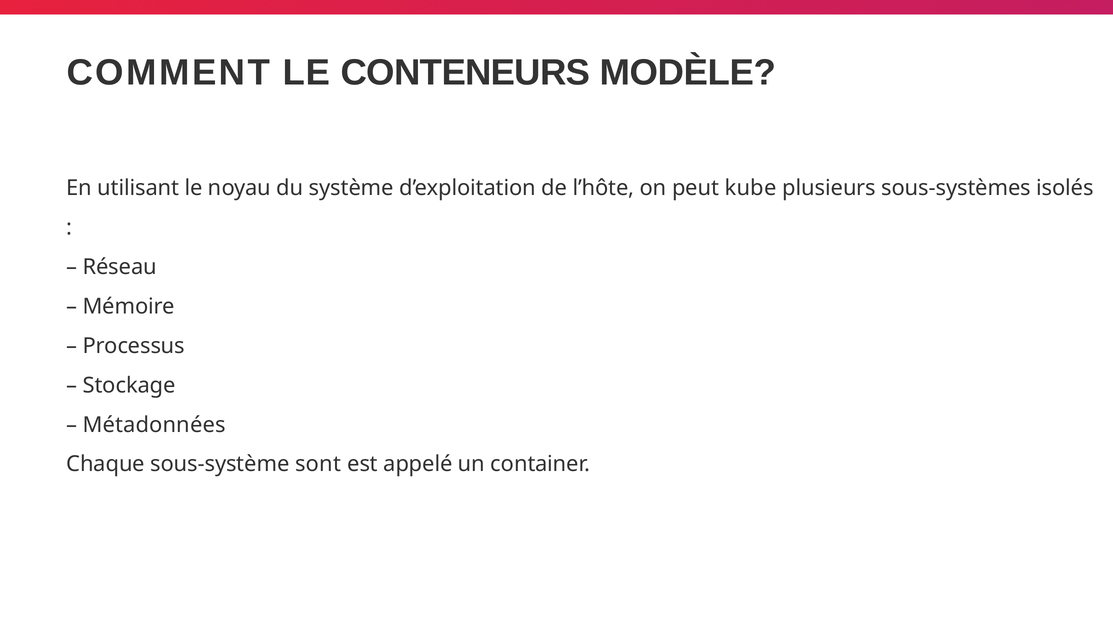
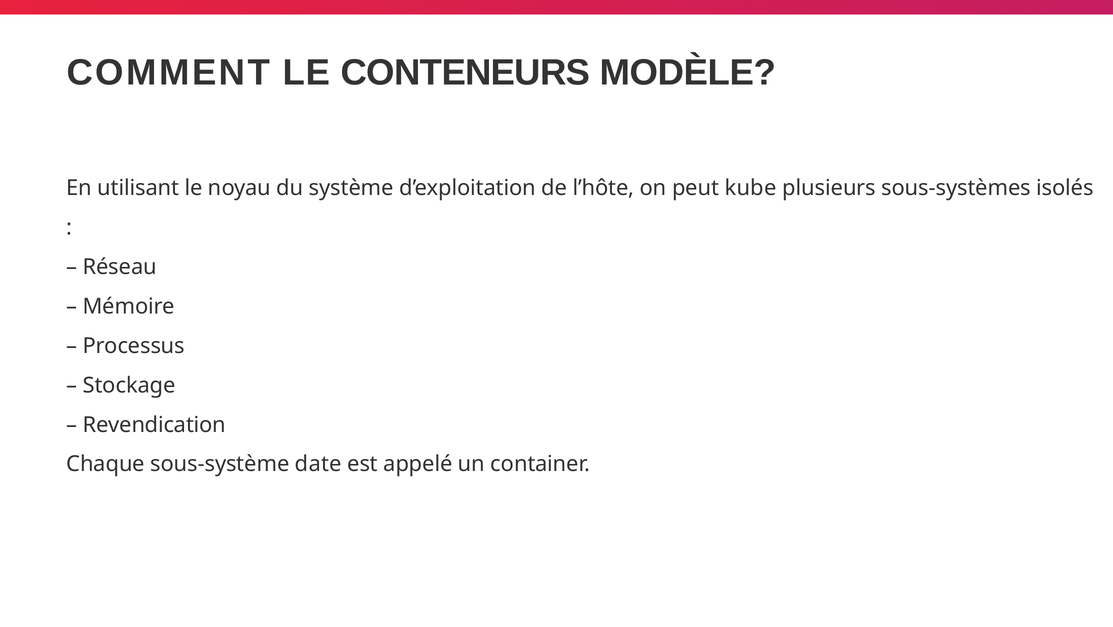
Métadonnées: Métadonnées -> Revendication
sont: sont -> date
